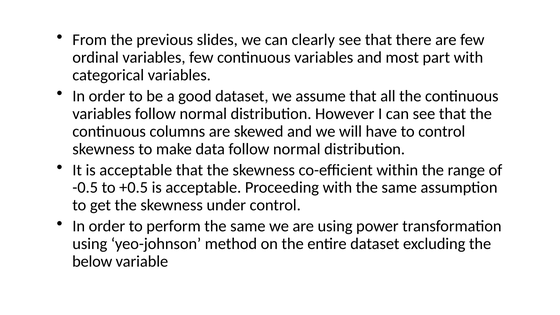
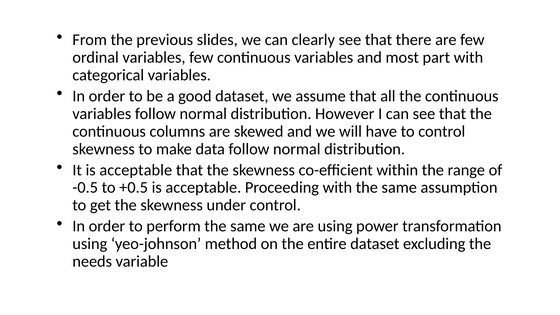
below: below -> needs
